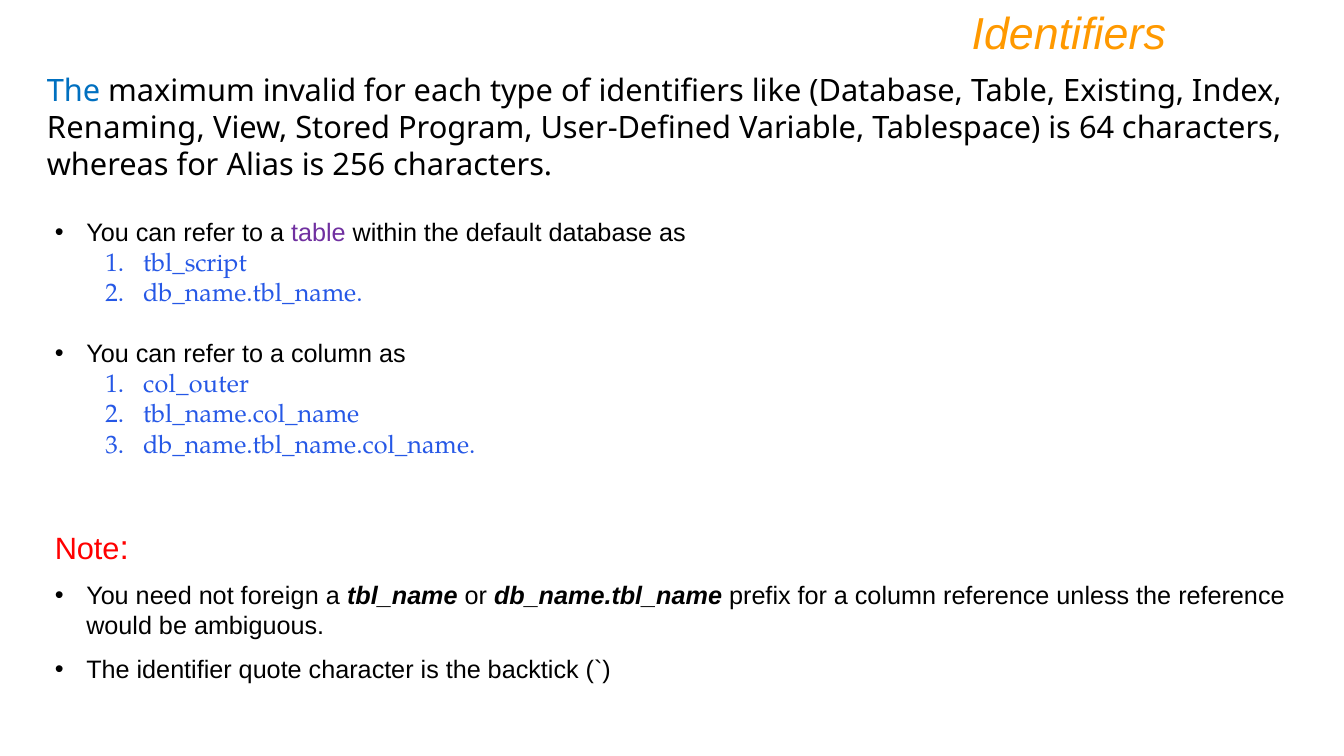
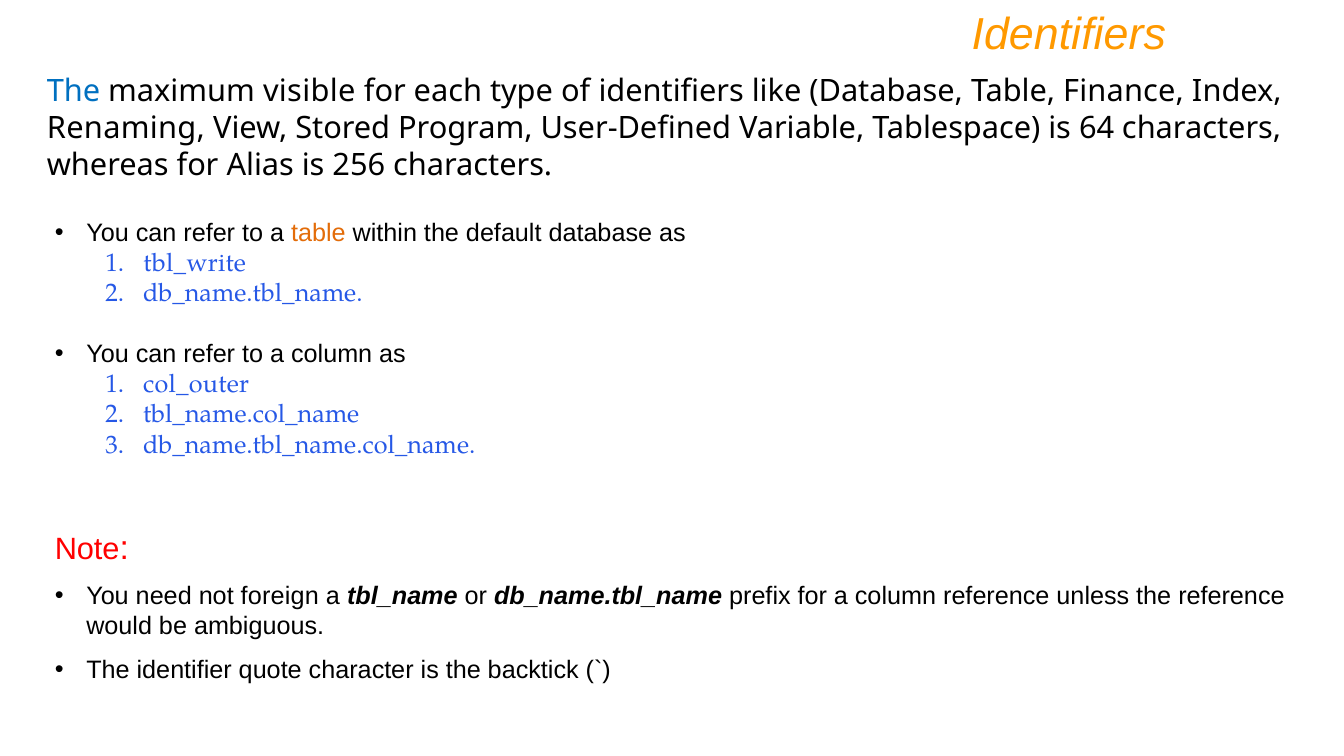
invalid: invalid -> visible
Existing: Existing -> Finance
table at (318, 233) colour: purple -> orange
tbl_script: tbl_script -> tbl_write
